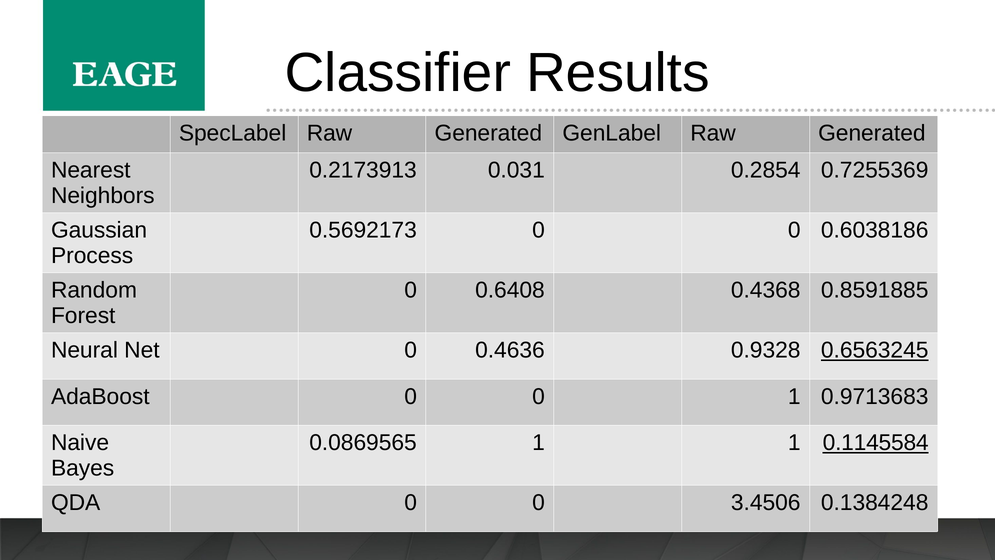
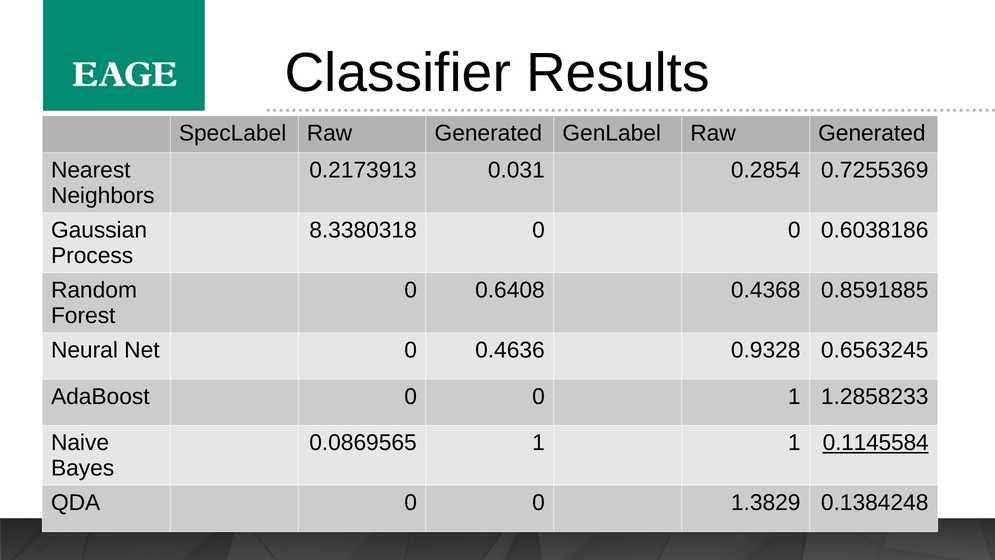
0.5692173: 0.5692173 -> 8.3380318
0.6563245 underline: present -> none
0.9713683: 0.9713683 -> 1.2858233
3.4506: 3.4506 -> 1.3829
